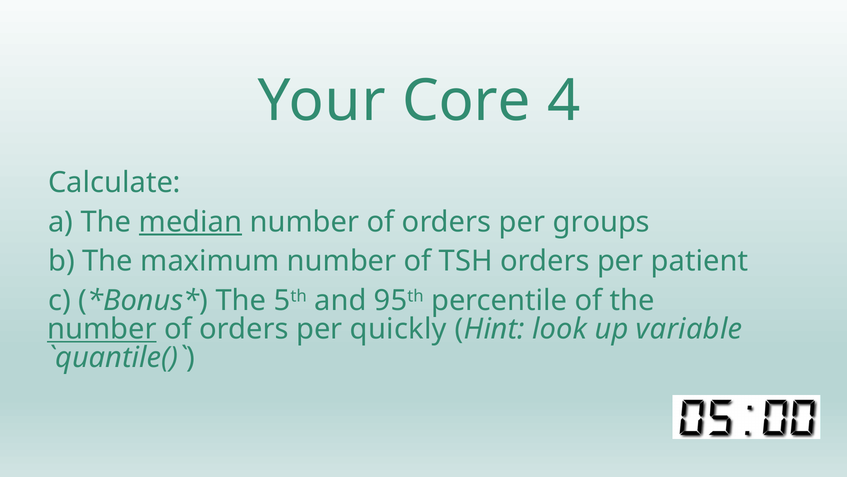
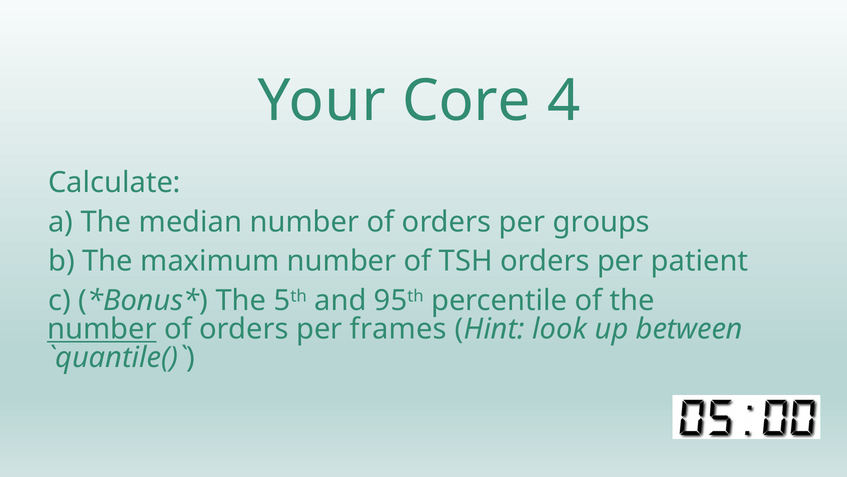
median underline: present -> none
quickly: quickly -> frames
variable: variable -> between
